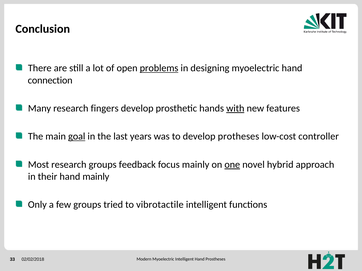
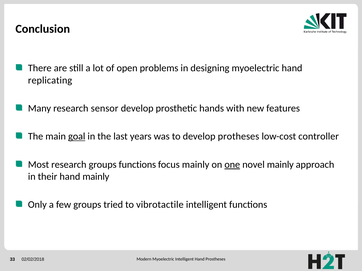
problems underline: present -> none
connection: connection -> replicating
fingers: fingers -> sensor
with underline: present -> none
groups feedback: feedback -> functions
novel hybrid: hybrid -> mainly
